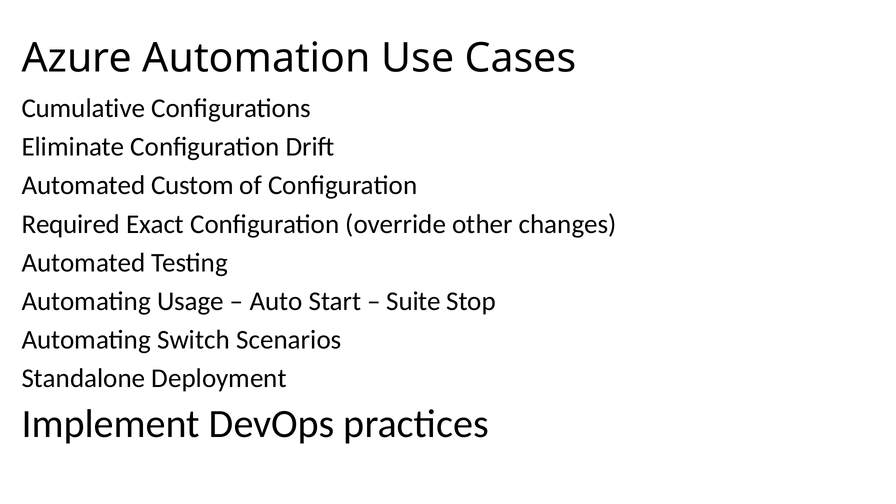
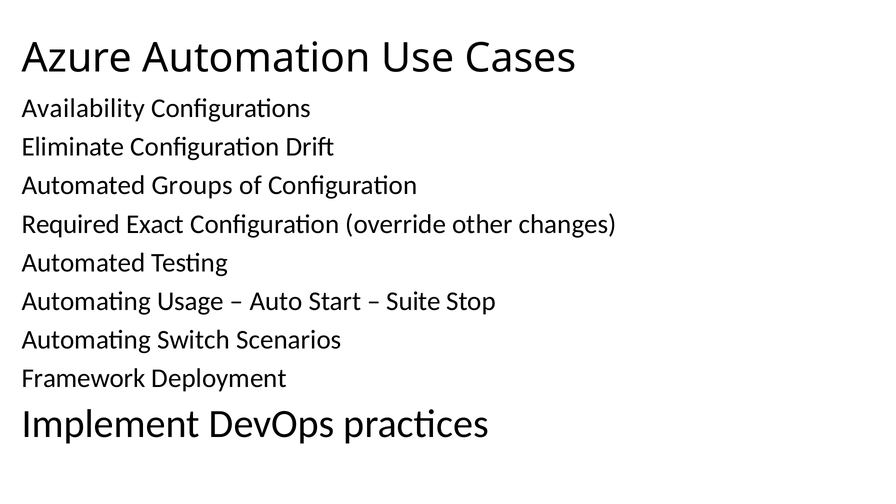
Cumulative: Cumulative -> Availability
Custom: Custom -> Groups
Standalone: Standalone -> Framework
